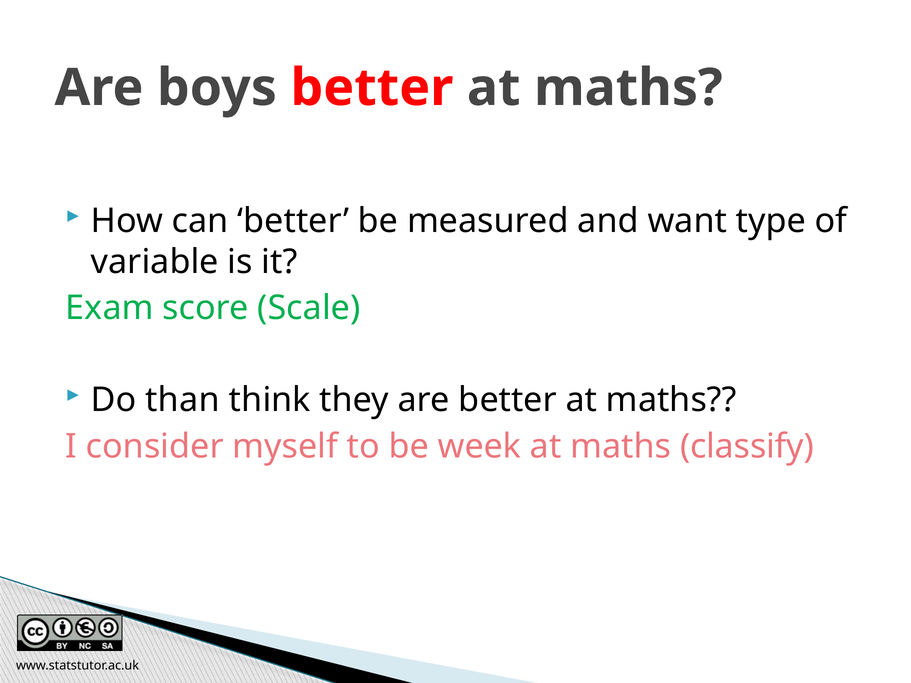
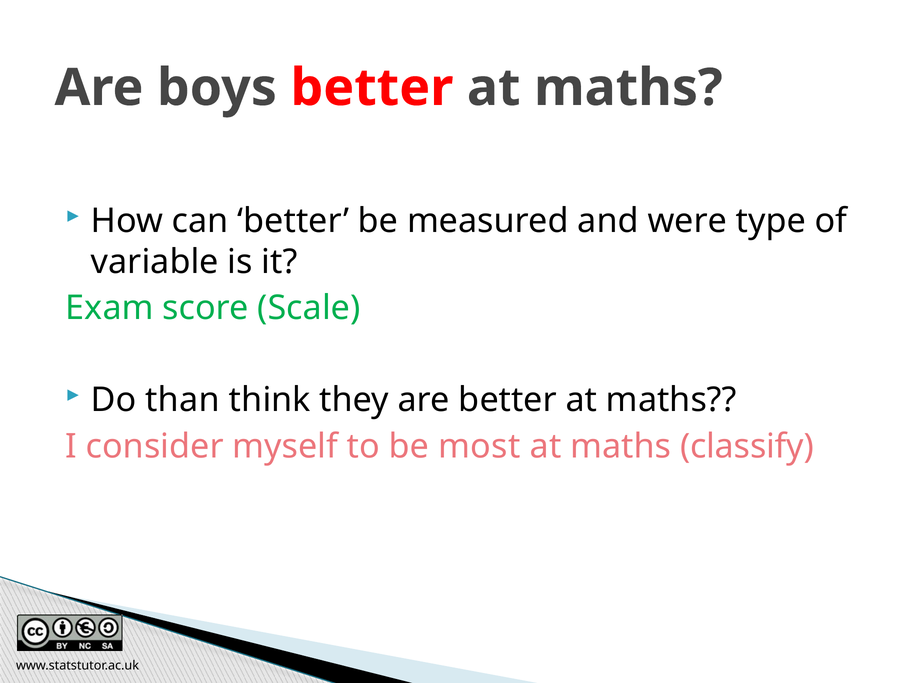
want: want -> were
week: week -> most
